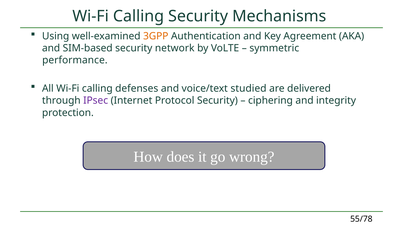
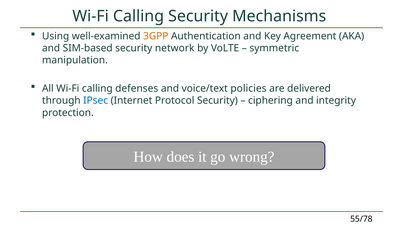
performance: performance -> manipulation
studied: studied -> policies
IPsec colour: purple -> blue
